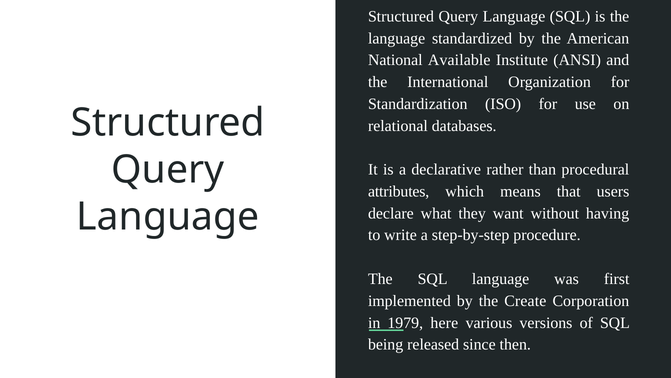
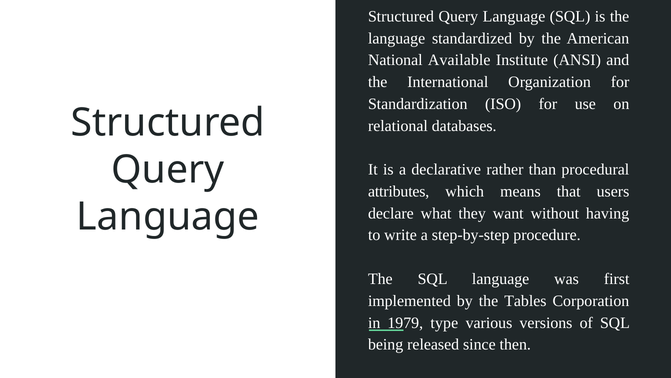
Create: Create -> Tables
here: here -> type
